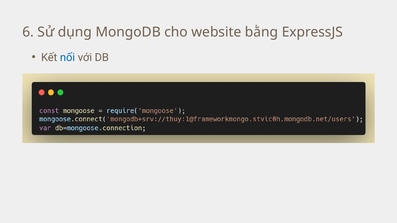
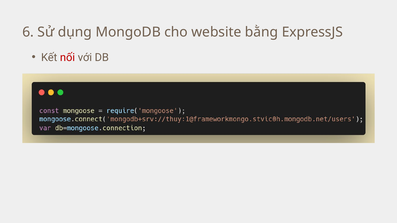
nối colour: blue -> red
